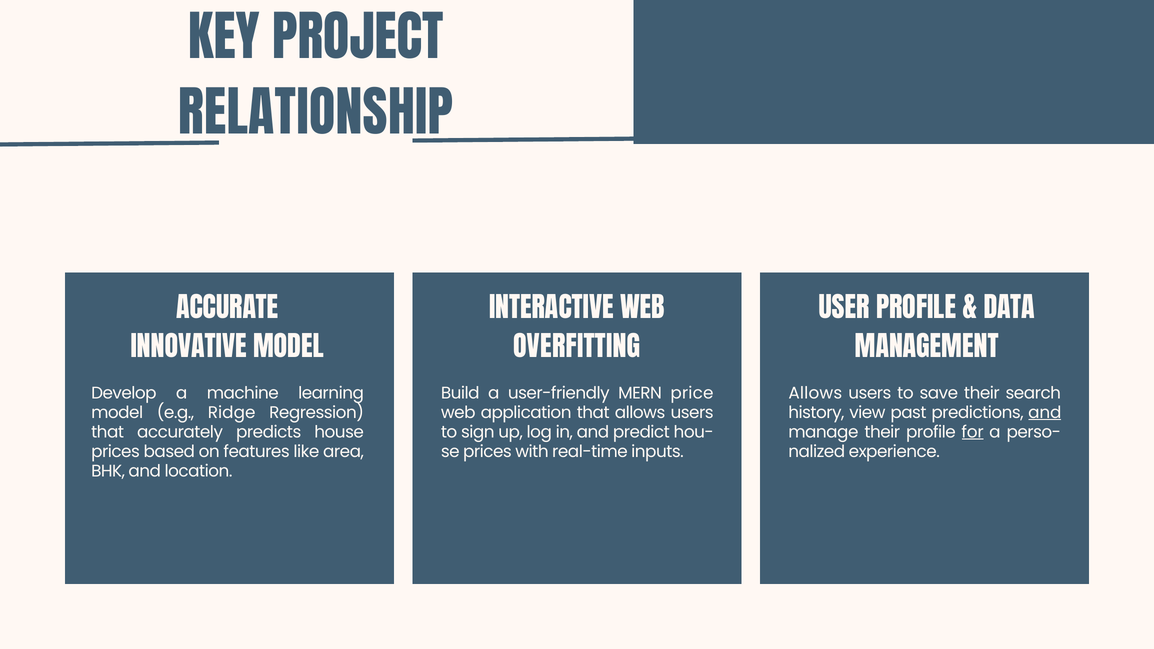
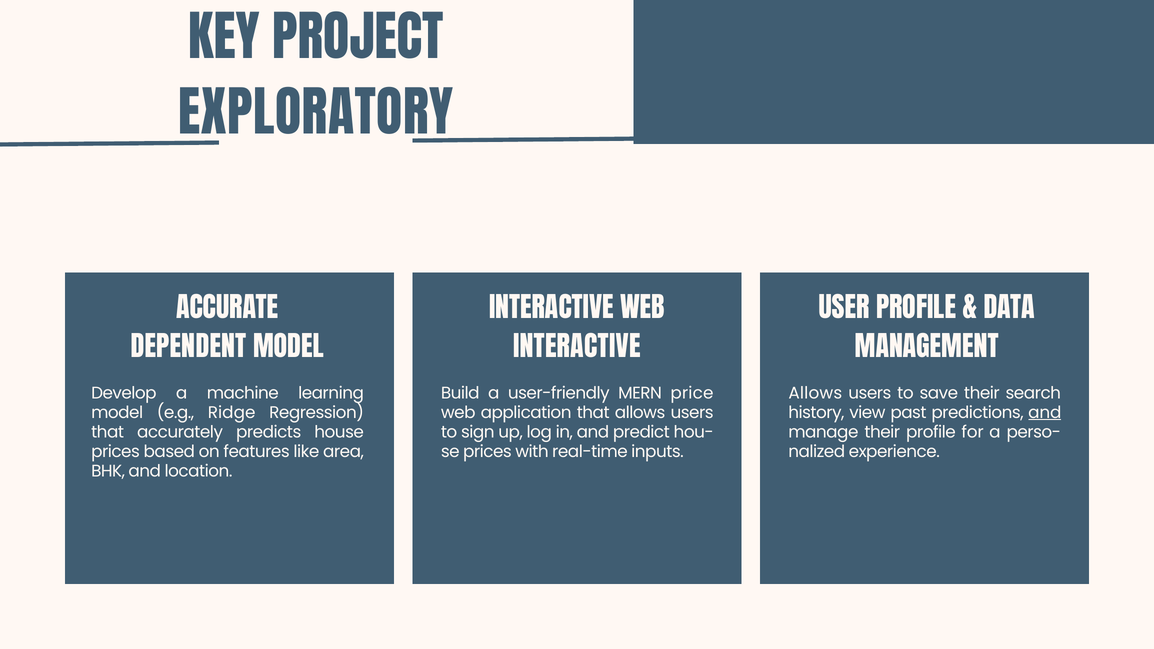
RELATIONSHIP: RELATIONSHIP -> EXPLORATORY
INNOVATIVE: INNOVATIVE -> DEPENDENT
OVERFITTING at (577, 348): OVERFITTING -> INTERACTIVE
for underline: present -> none
